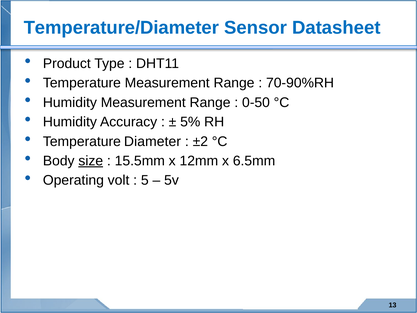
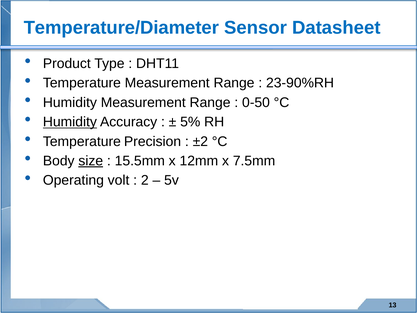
70-90%RH: 70-90%RH -> 23-90%RH
Humidity at (70, 122) underline: none -> present
Diameter: Diameter -> Precision
6.5mm: 6.5mm -> 7.5mm
5: 5 -> 2
